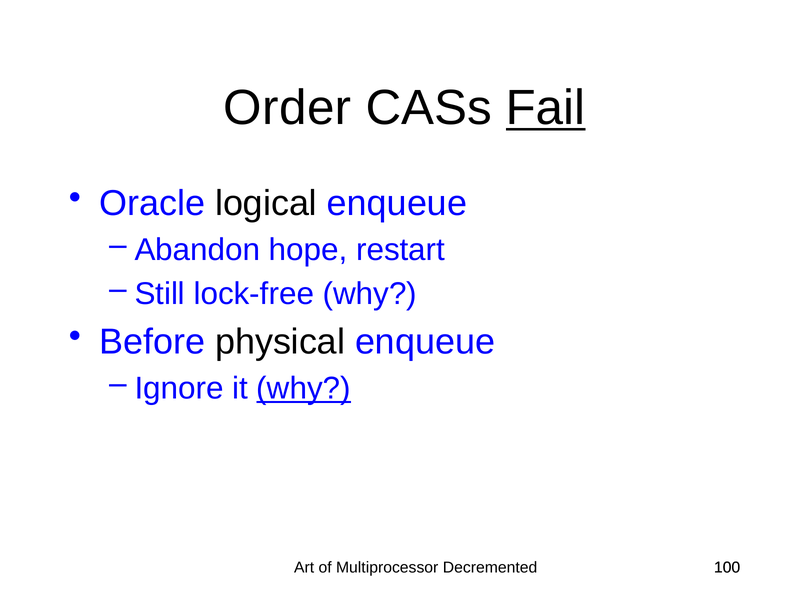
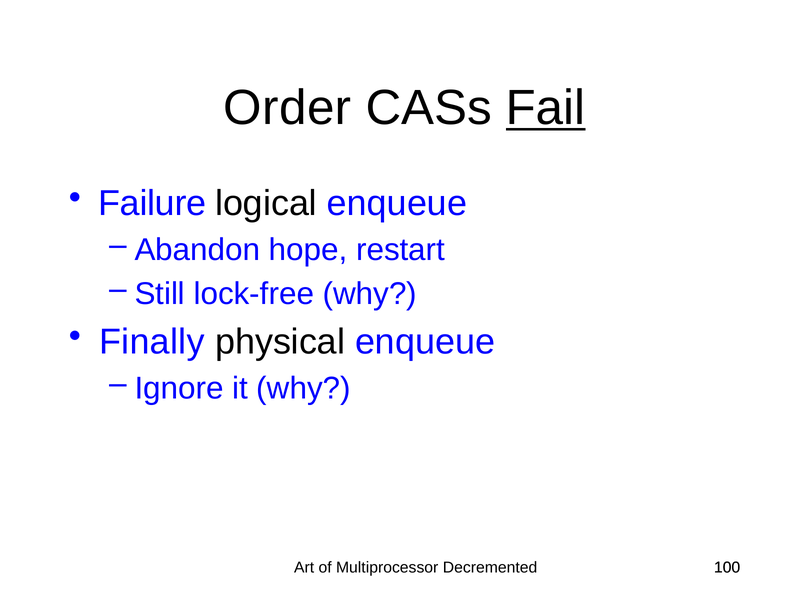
Oracle: Oracle -> Failure
Before: Before -> Finally
why at (304, 388) underline: present -> none
